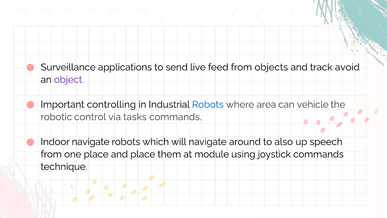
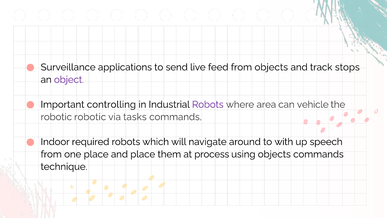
avoid: avoid -> stops
Robots at (208, 104) colour: blue -> purple
robotic control: control -> robotic
Indoor navigate: navigate -> required
also: also -> with
module: module -> process
using joystick: joystick -> objects
